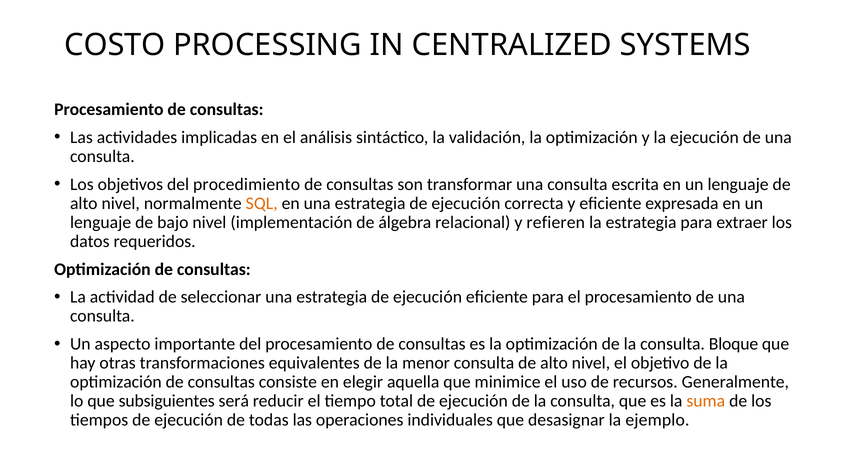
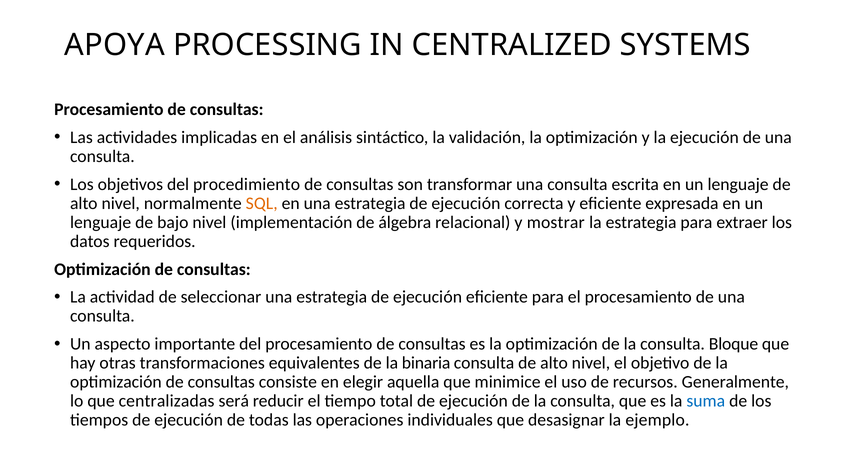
COSTO: COSTO -> APOYA
refieren: refieren -> mostrar
menor: menor -> binaria
subsiguientes: subsiguientes -> centralizadas
suma colour: orange -> blue
